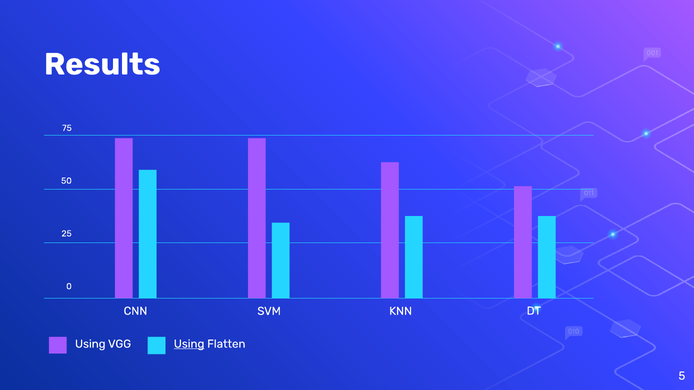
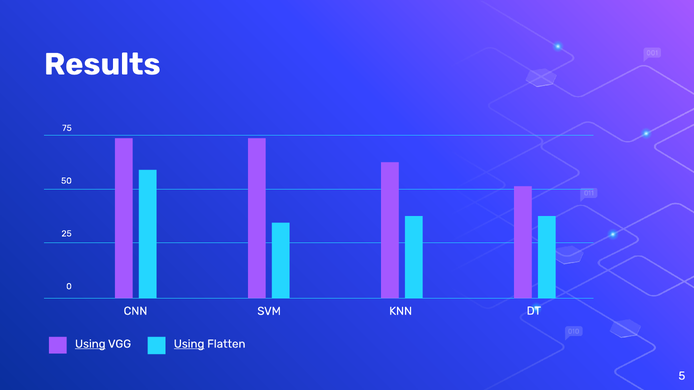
Using at (90, 344) underline: none -> present
